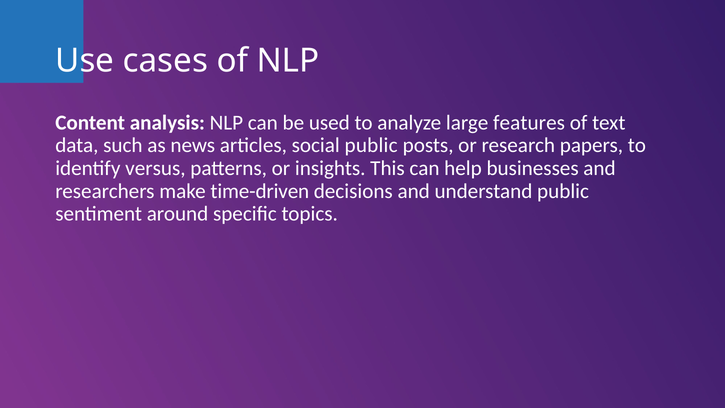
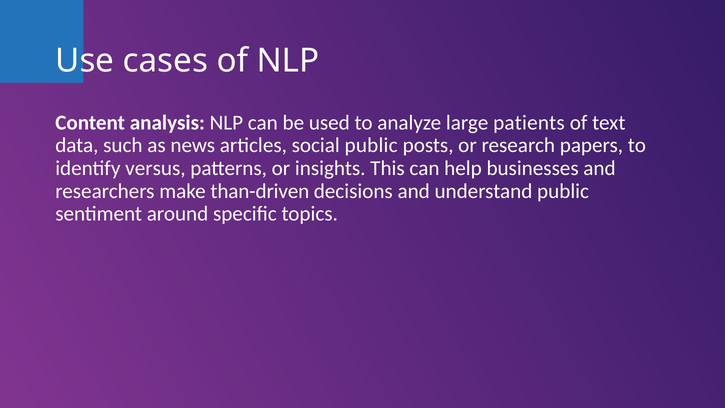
features: features -> patients
time-driven: time-driven -> than-driven
